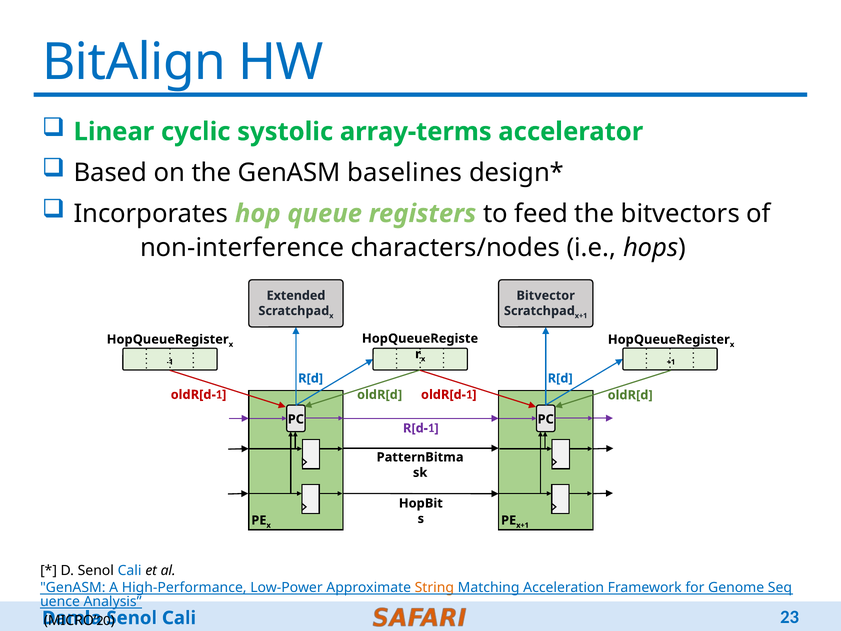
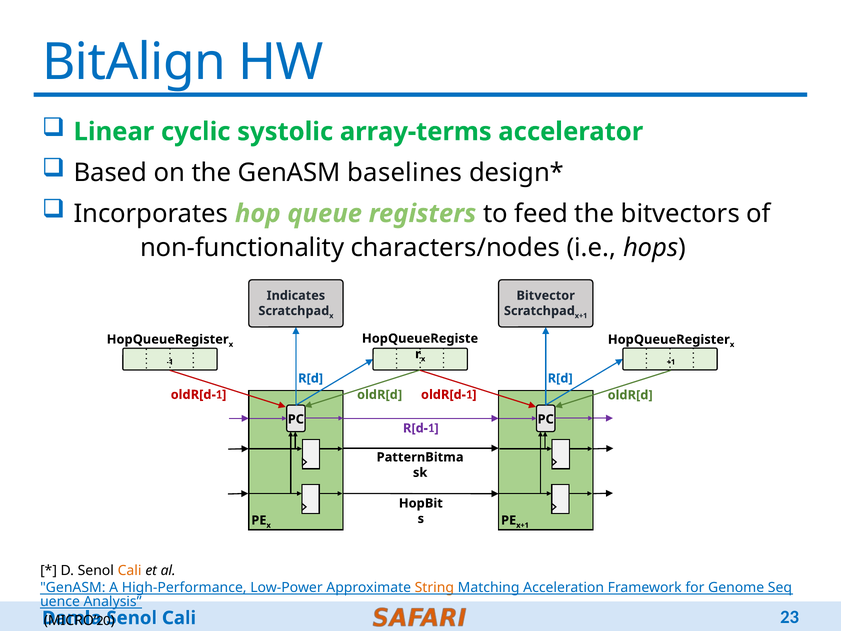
non-interference: non-interference -> non-functionality
Extended: Extended -> Indicates
Cali at (130, 571) colour: blue -> orange
